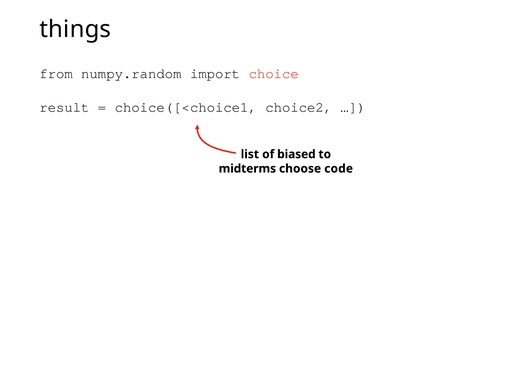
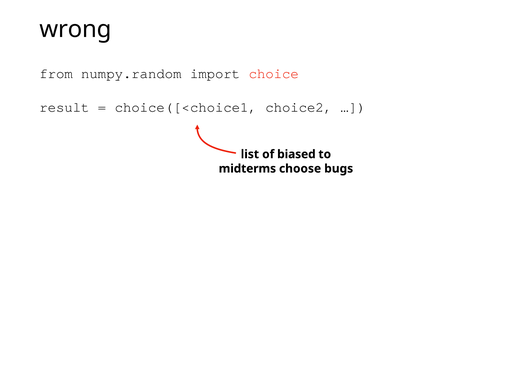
things: things -> wrong
code: code -> bugs
